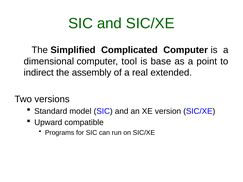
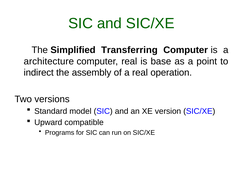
Complicated: Complicated -> Transferring
dimensional: dimensional -> architecture
computer tool: tool -> real
extended: extended -> operation
